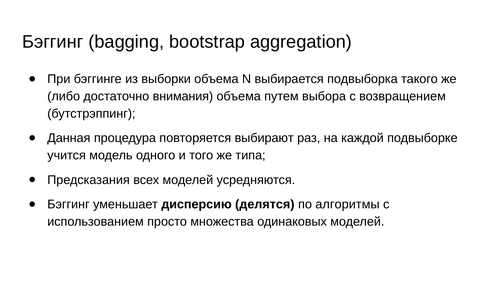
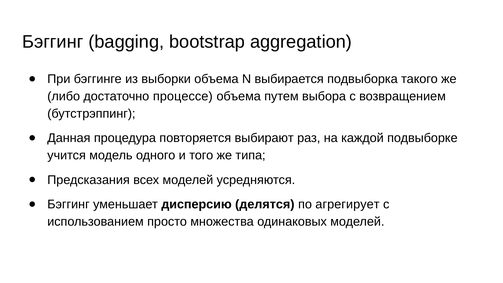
внимания: внимания -> процессе
алгоритмы: алгоритмы -> агрегирует
